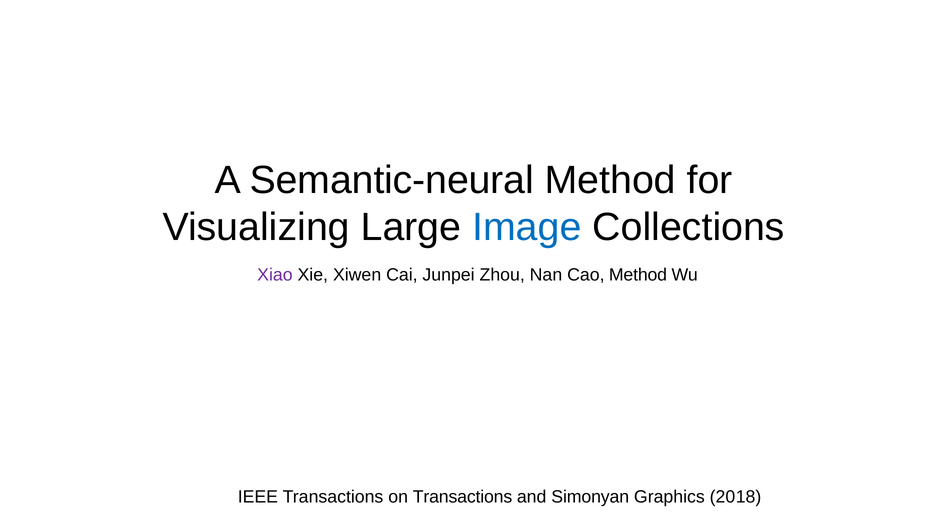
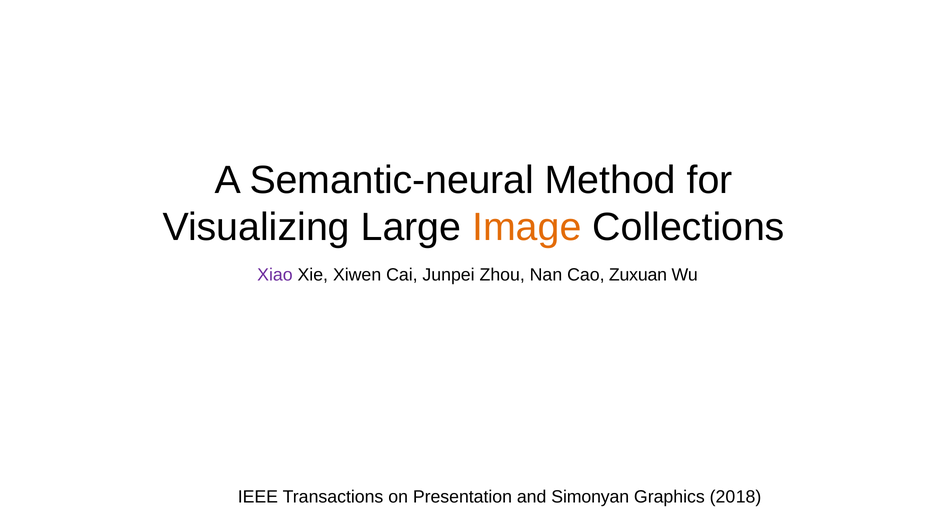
Image colour: blue -> orange
Cao Method: Method -> Zuxuan
on Transactions: Transactions -> Presentation
